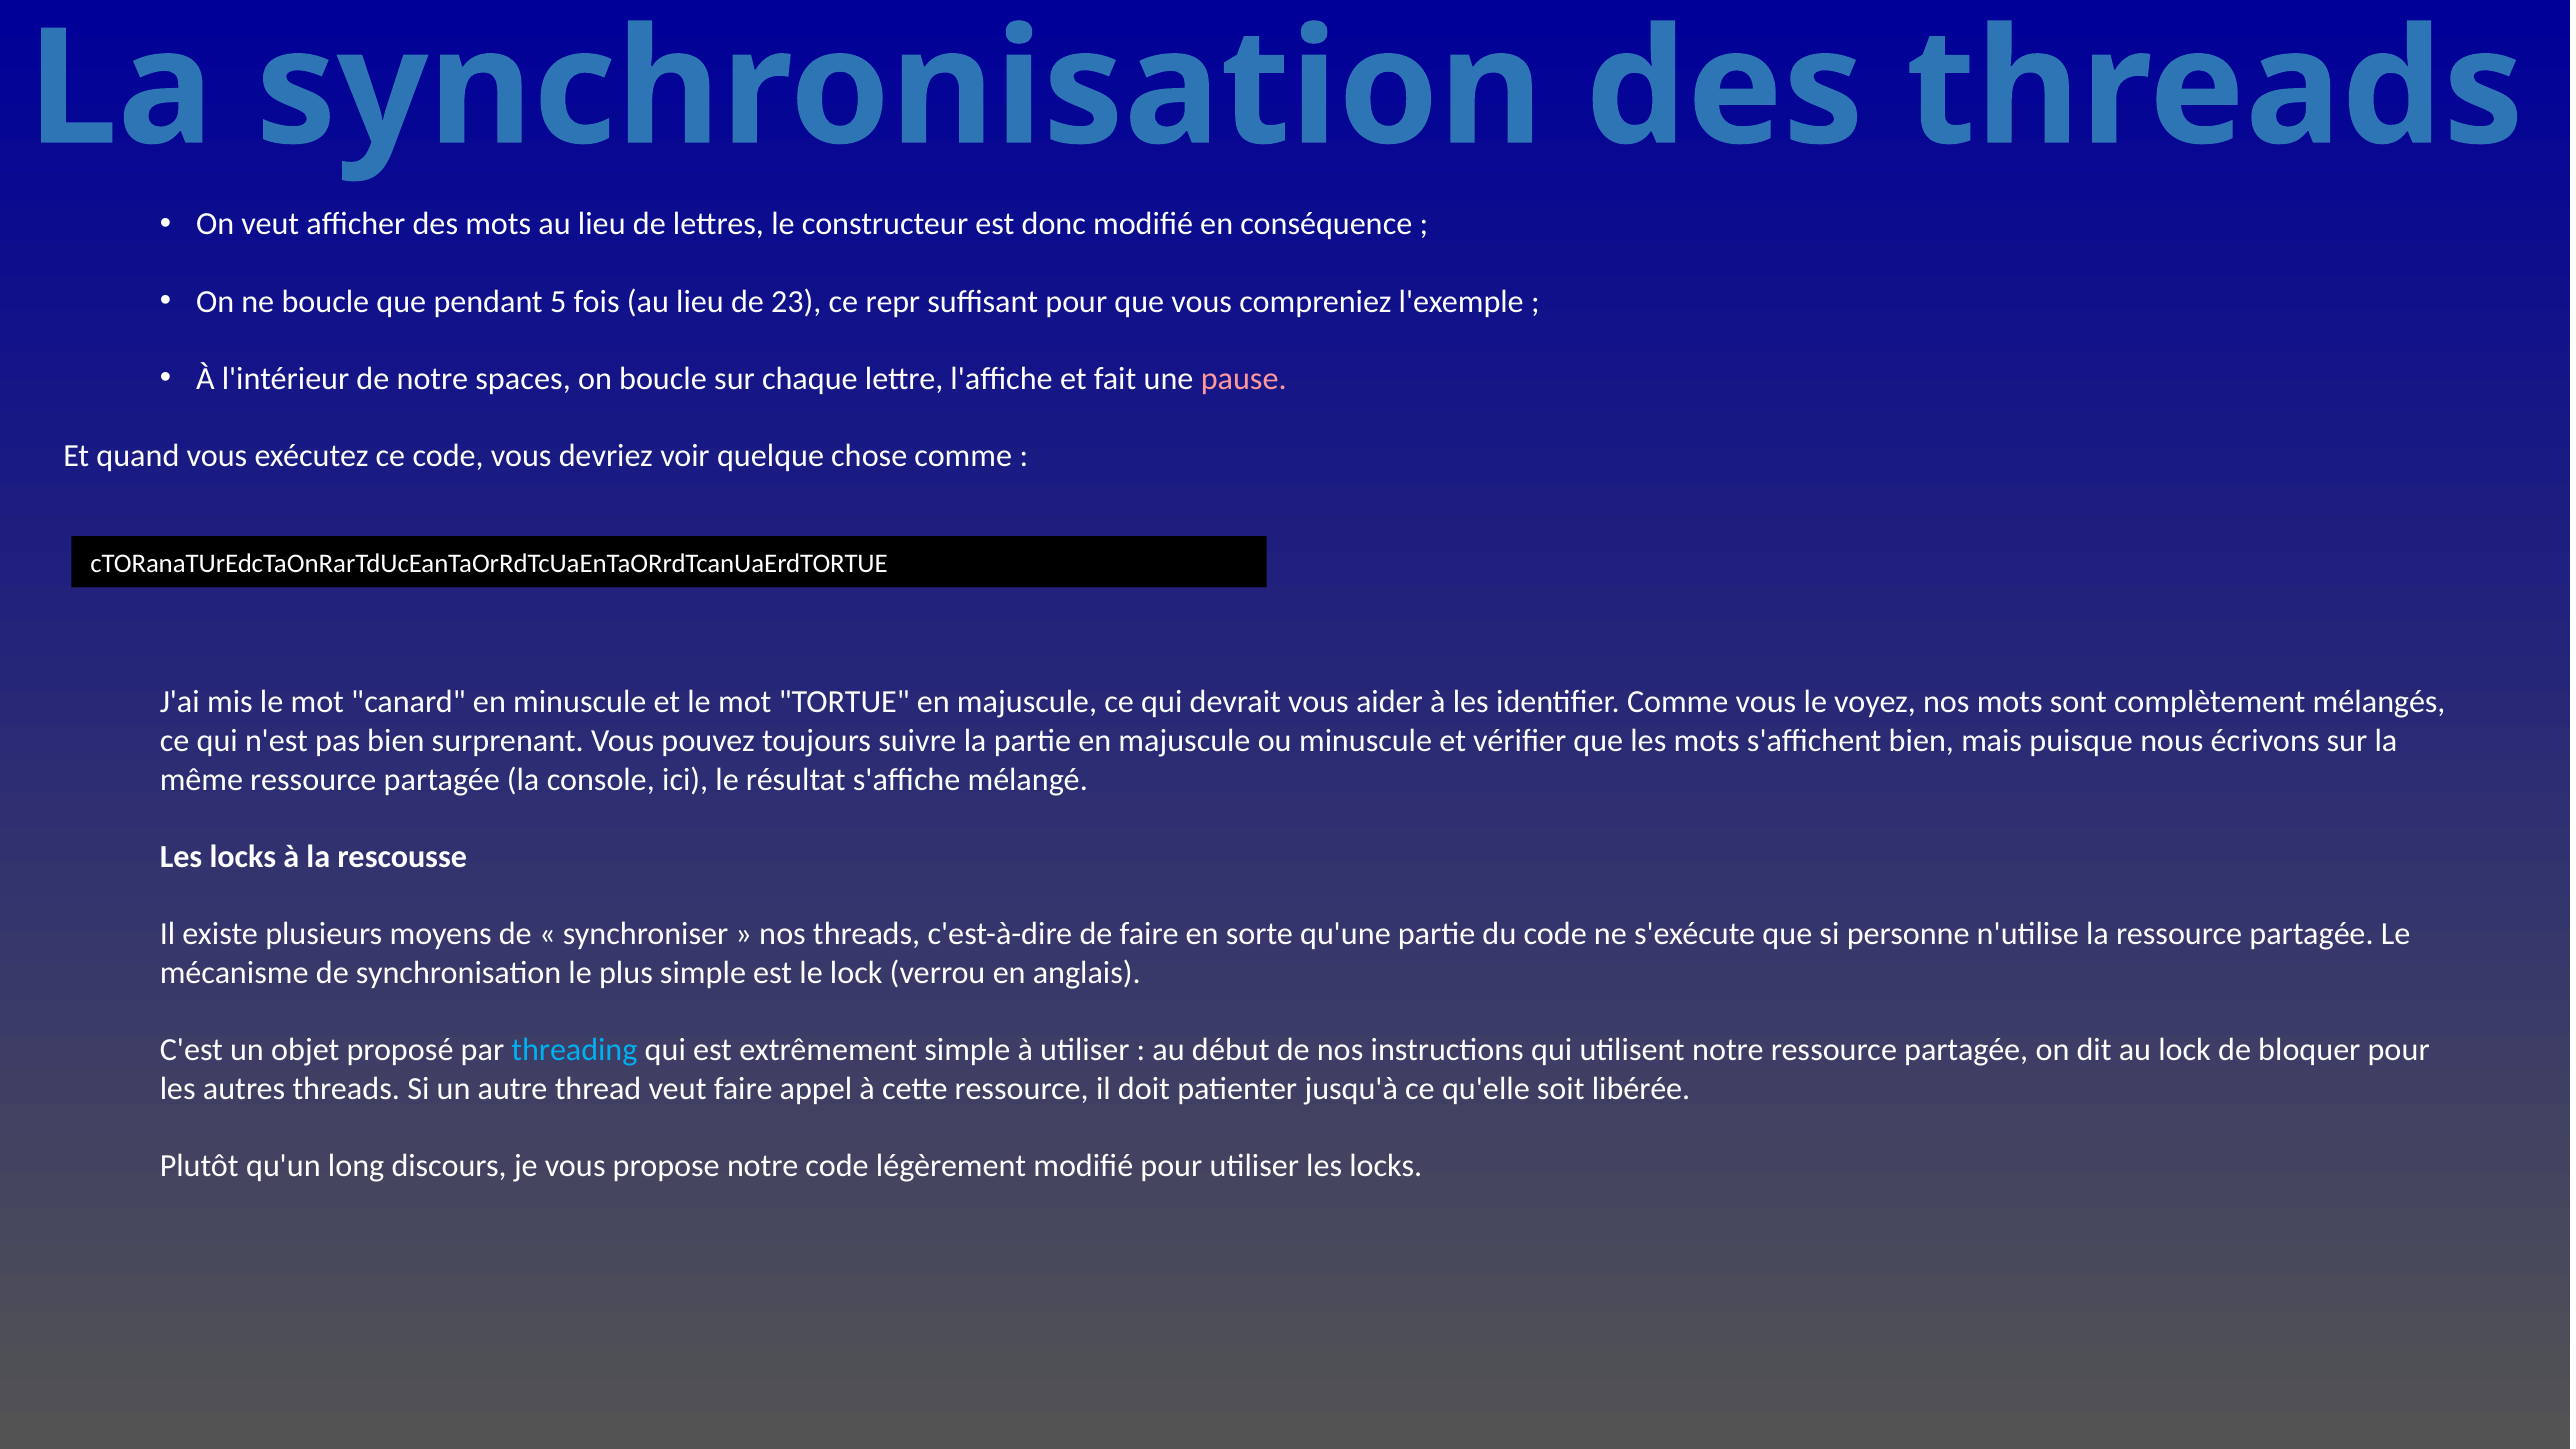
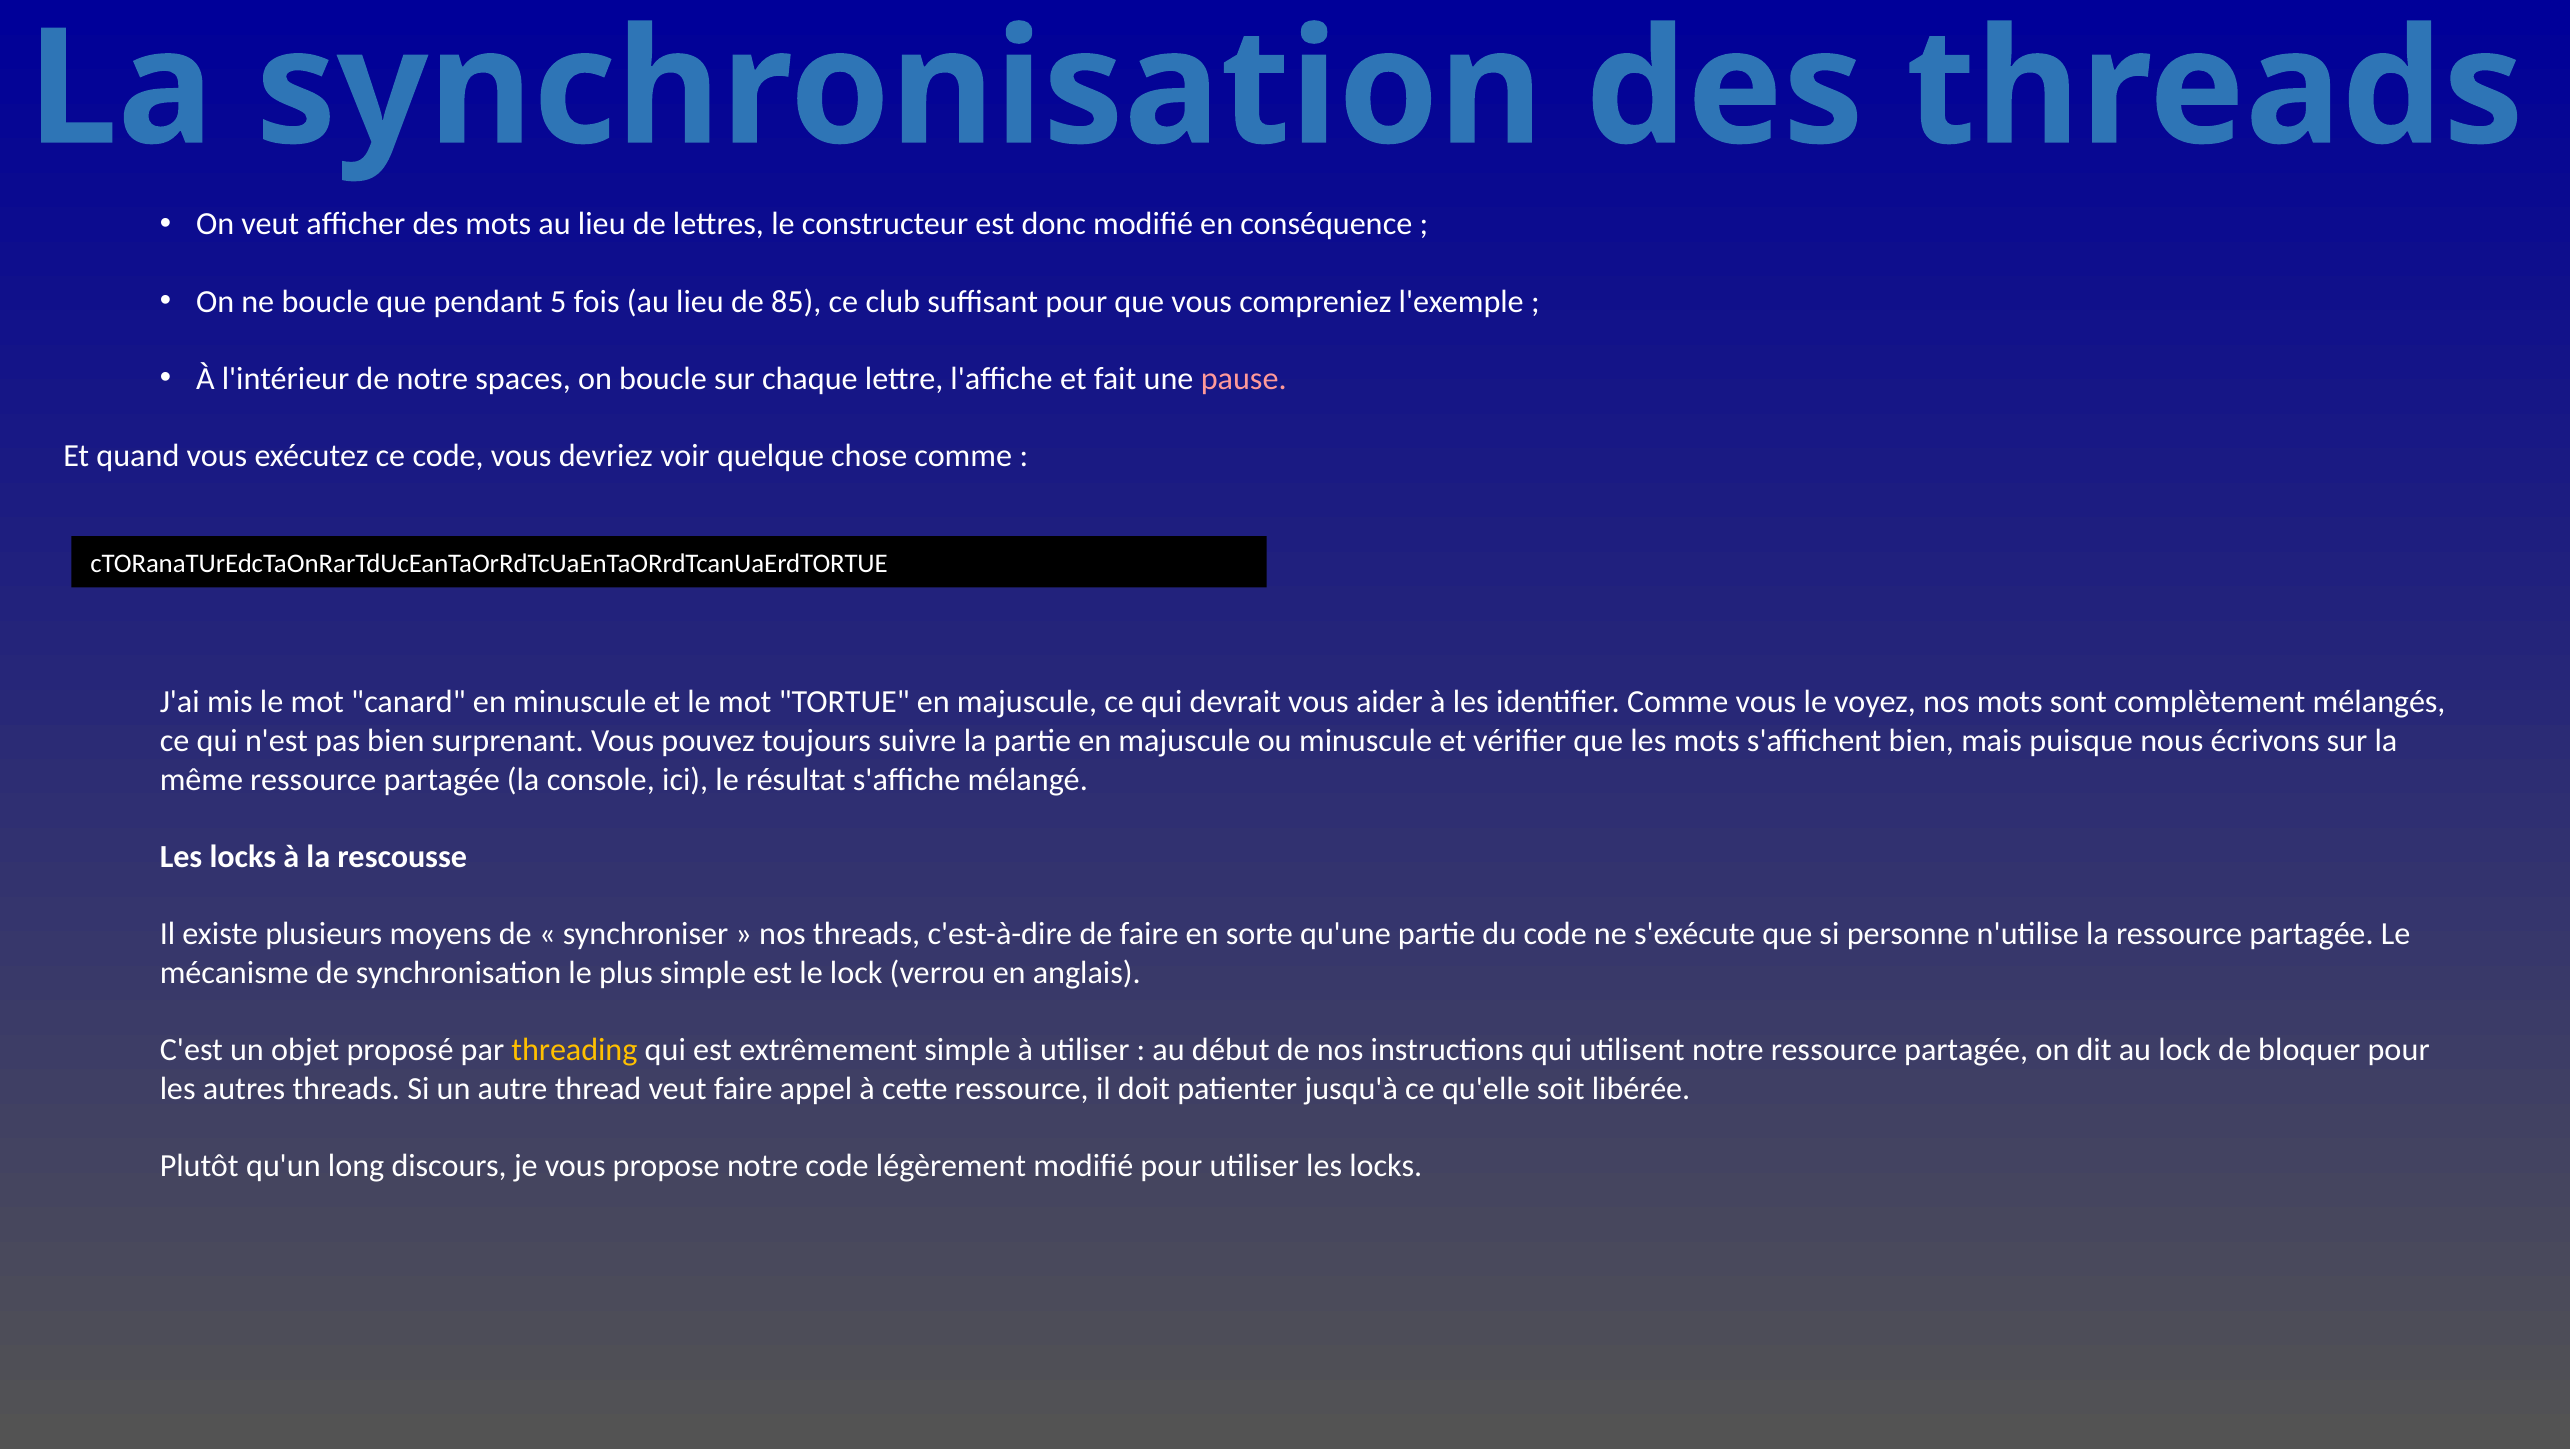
23: 23 -> 85
repr: repr -> club
threading colour: light blue -> yellow
